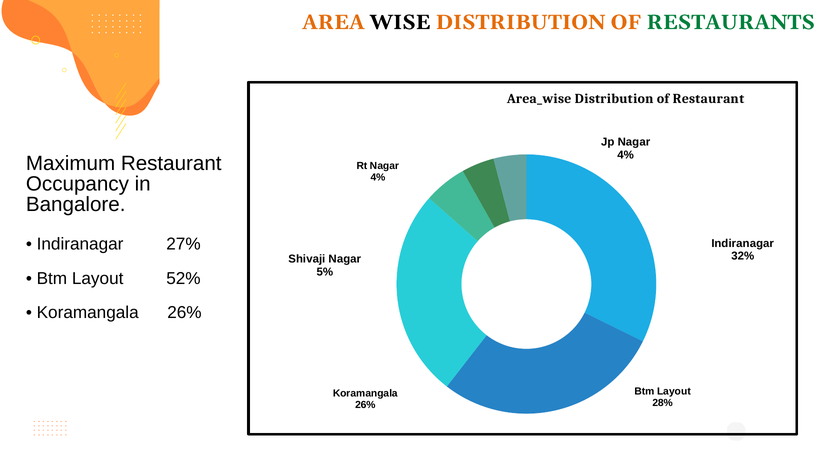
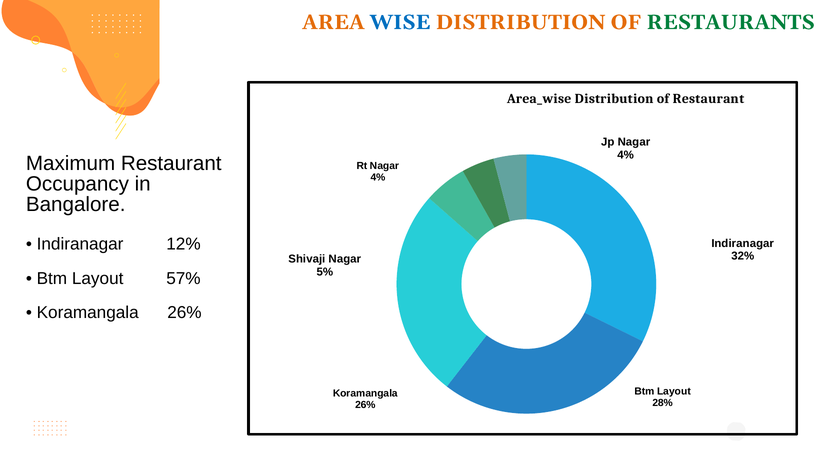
WISE colour: black -> blue
27%: 27% -> 12%
52%: 52% -> 57%
